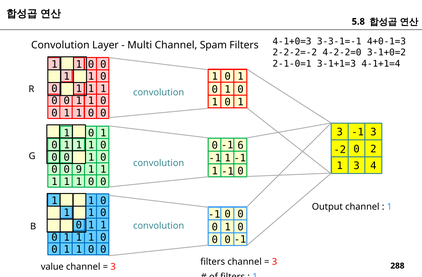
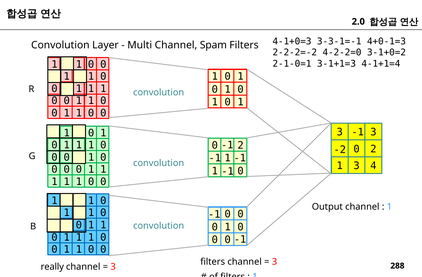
5.8: 5.8 -> 2.0
6 at (241, 145): 6 -> 2
9 at (79, 170): 9 -> 0
value: value -> really
